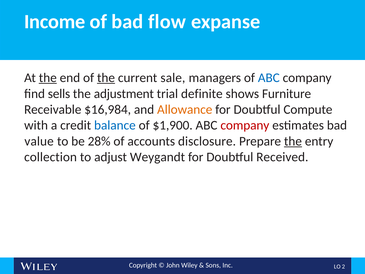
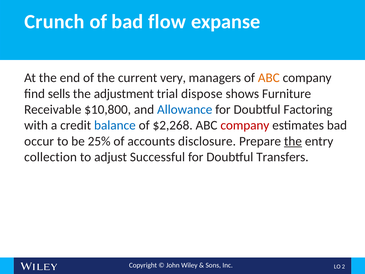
Income: Income -> Crunch
the at (48, 78) underline: present -> none
the at (106, 78) underline: present -> none
sale: sale -> very
ABC at (269, 78) colour: blue -> orange
definite: definite -> dispose
$16,984: $16,984 -> $10,800
Allowance colour: orange -> blue
Compute: Compute -> Factoring
$1,900: $1,900 -> $2,268
value: value -> occur
28%: 28% -> 25%
Weygandt: Weygandt -> Successful
Received: Received -> Transfers
